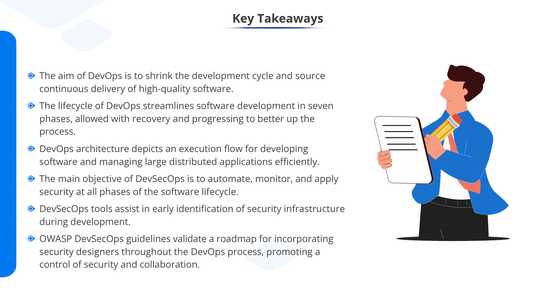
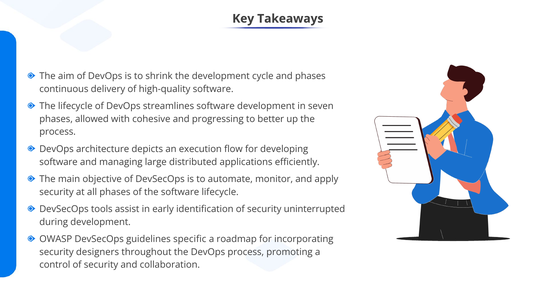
and source: source -> phases
recovery: recovery -> cohesive
infrastructure: infrastructure -> uninterrupted
validate: validate -> specific
